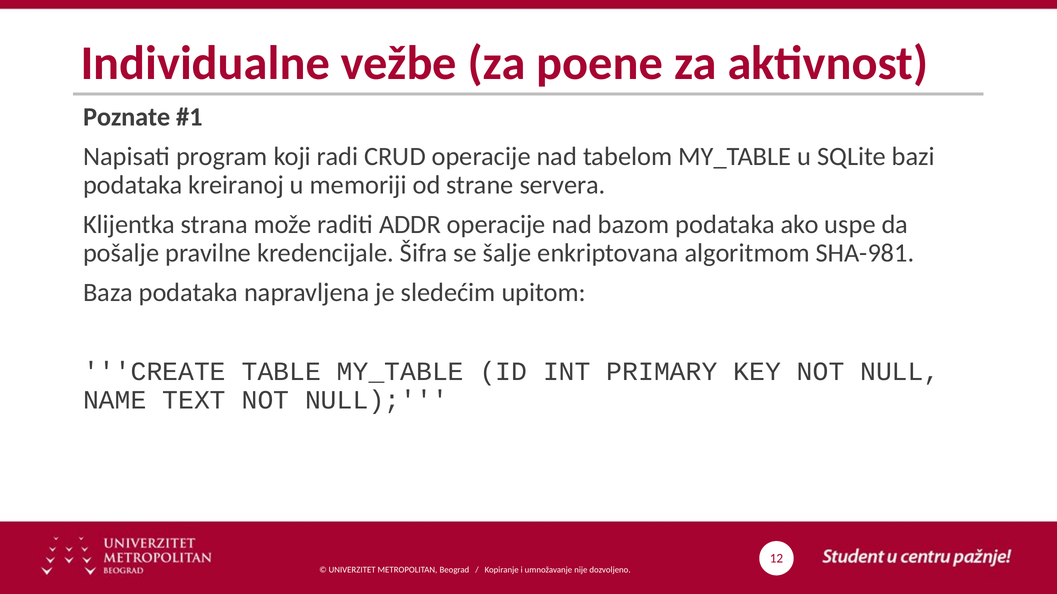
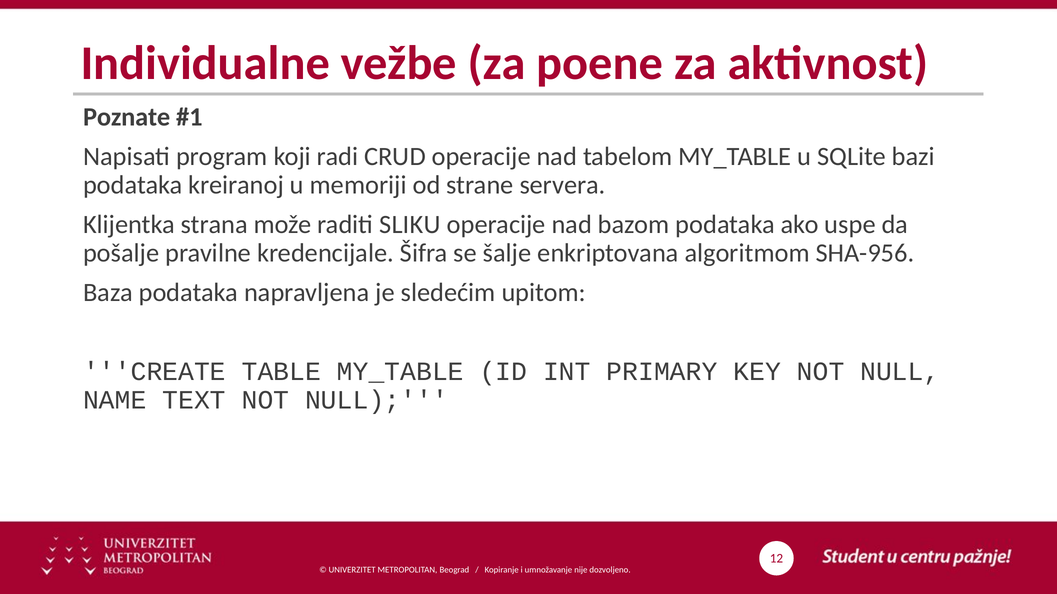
ADDR: ADDR -> SLIKU
SHA-981: SHA-981 -> SHA-956
